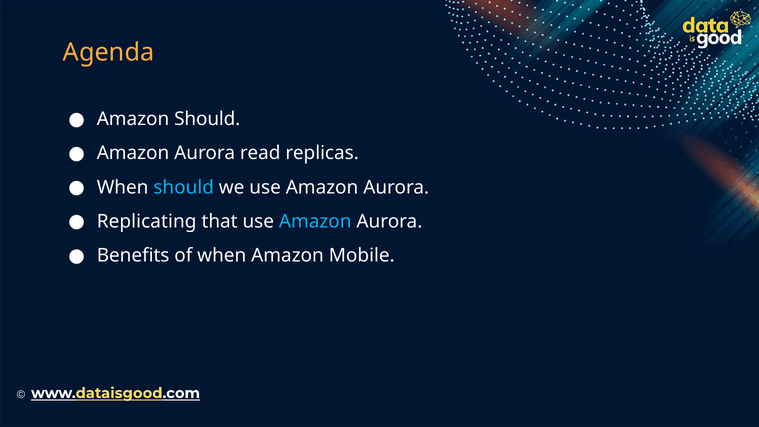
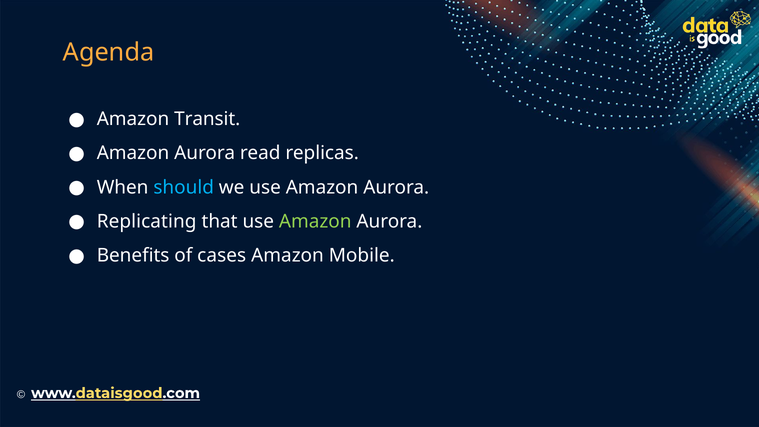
Amazon Should: Should -> Transit
Amazon at (315, 221) colour: light blue -> light green
of when: when -> cases
